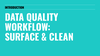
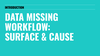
QUALITY: QUALITY -> MISSING
CLEAN: CLEAN -> CAUSE
